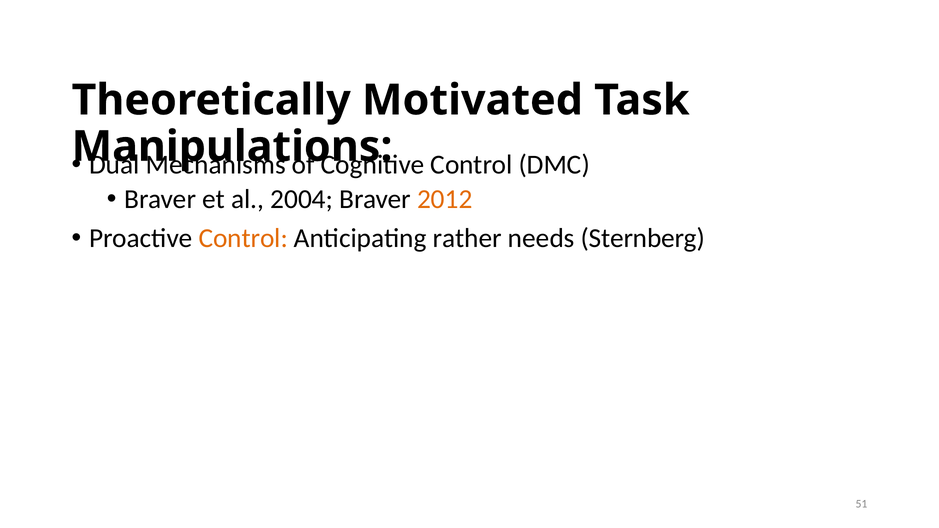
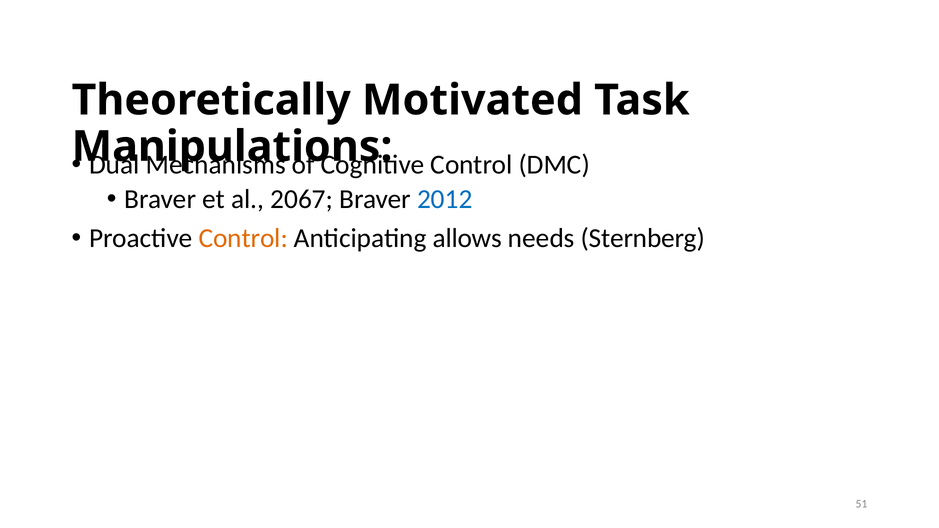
2004: 2004 -> 2067
2012 colour: orange -> blue
rather: rather -> allows
